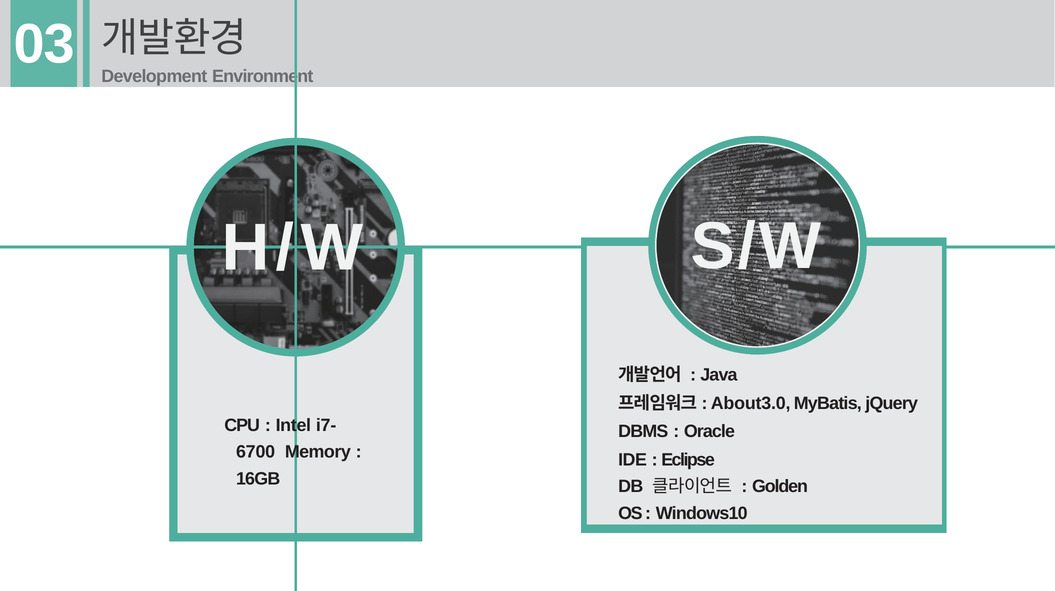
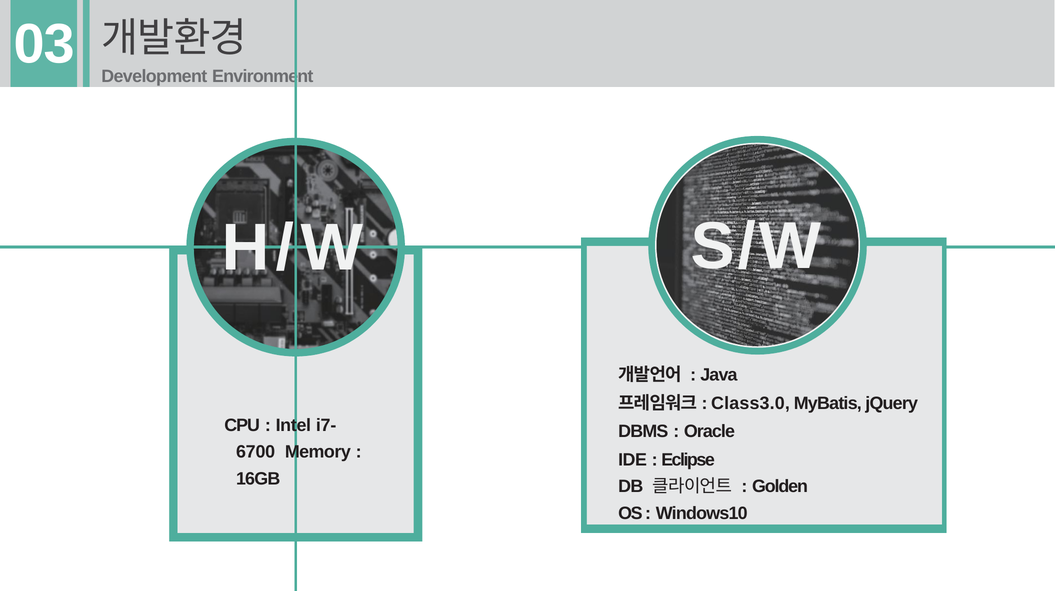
About3.0: About3.0 -> Class3.0
